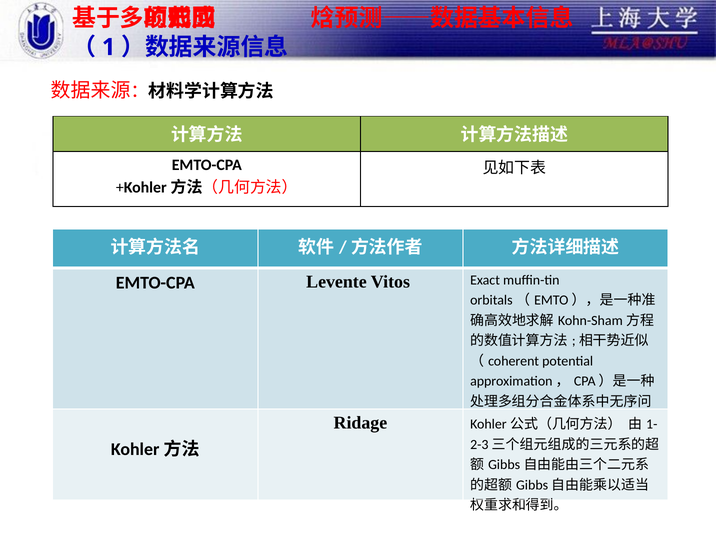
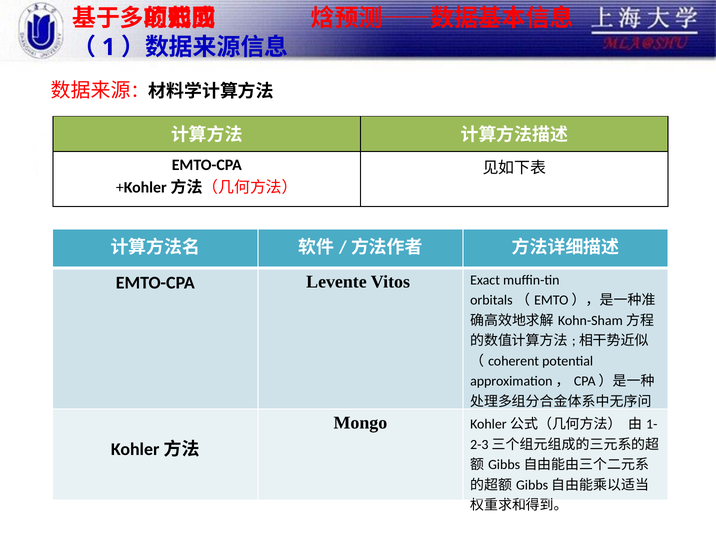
Ridage: Ridage -> Mongo
